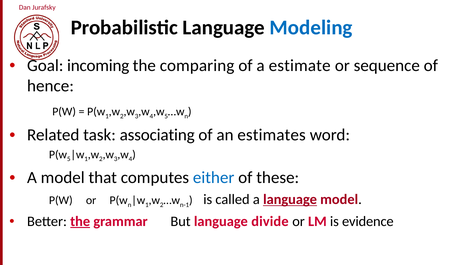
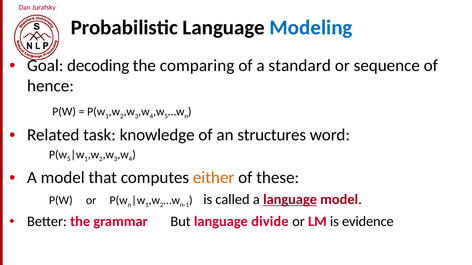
incoming: incoming -> decoding
estimate: estimate -> standard
associating: associating -> knowledge
estimates: estimates -> structures
either colour: blue -> orange
the at (80, 222) underline: present -> none
